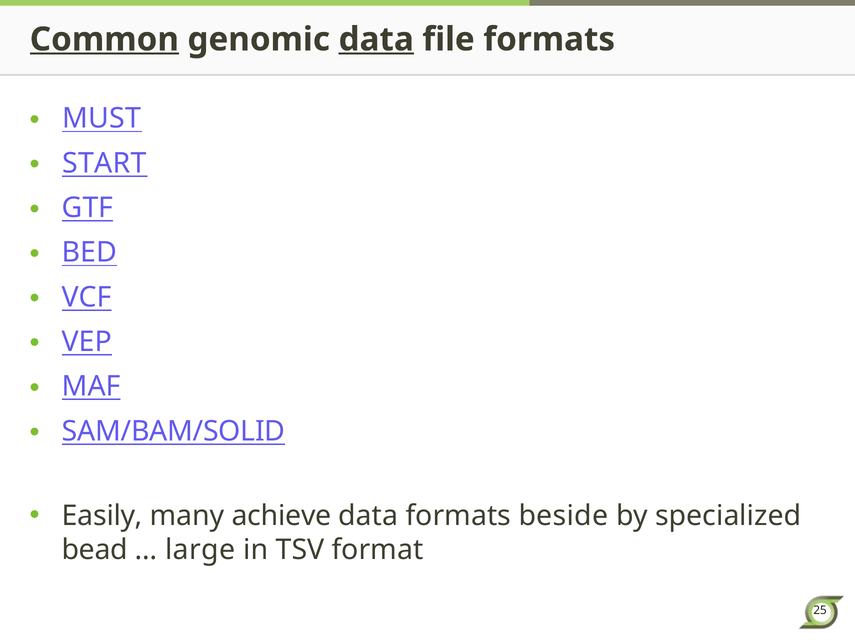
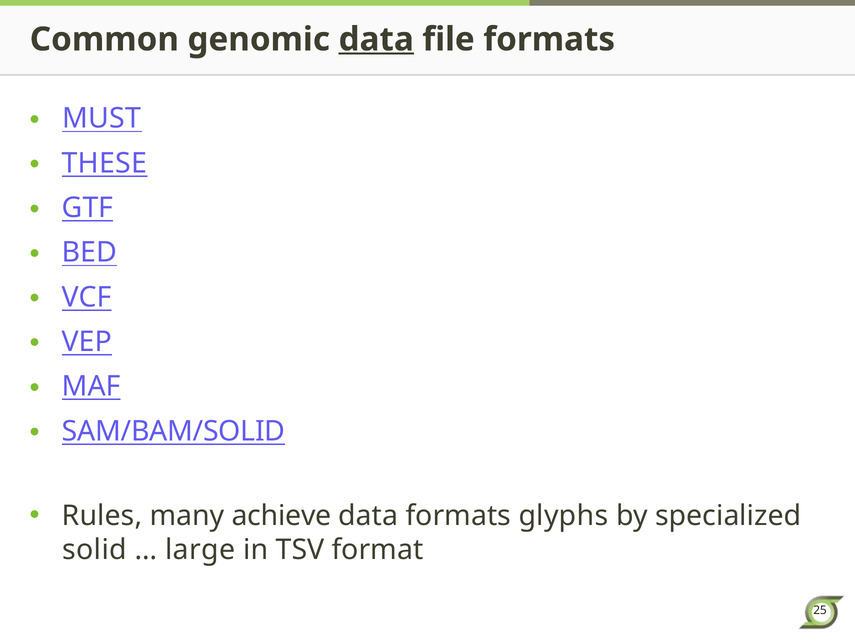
Common underline: present -> none
START: START -> THESE
Easily: Easily -> Rules
beside: beside -> glyphs
bead: bead -> solid
